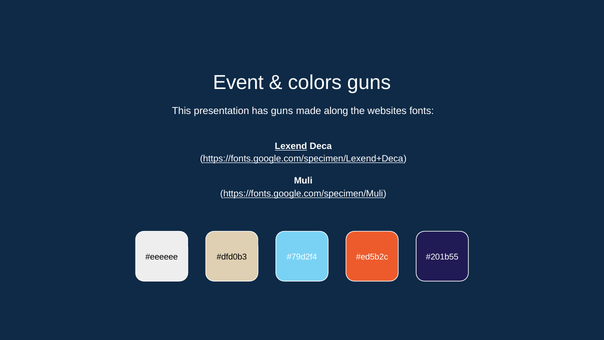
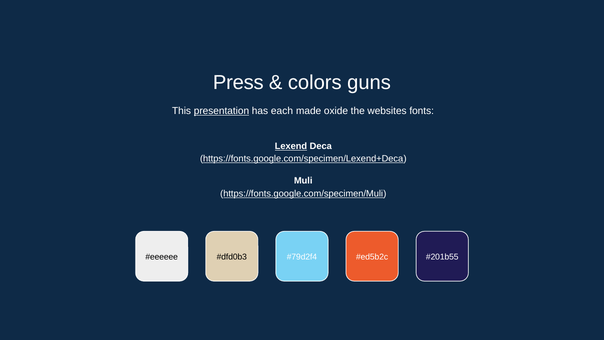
Event: Event -> Press
presentation underline: none -> present
has guns: guns -> each
along: along -> oxide
